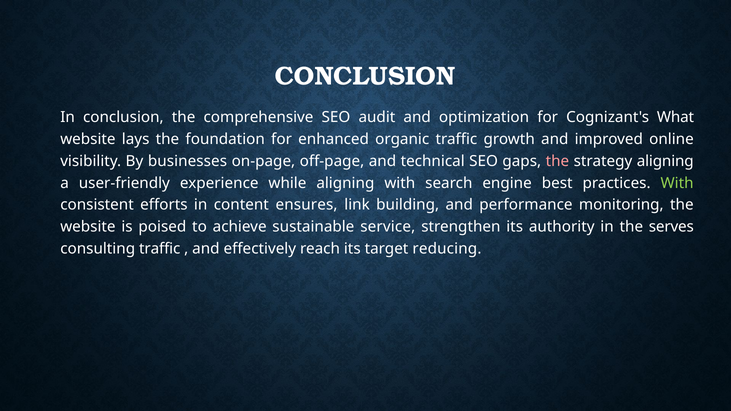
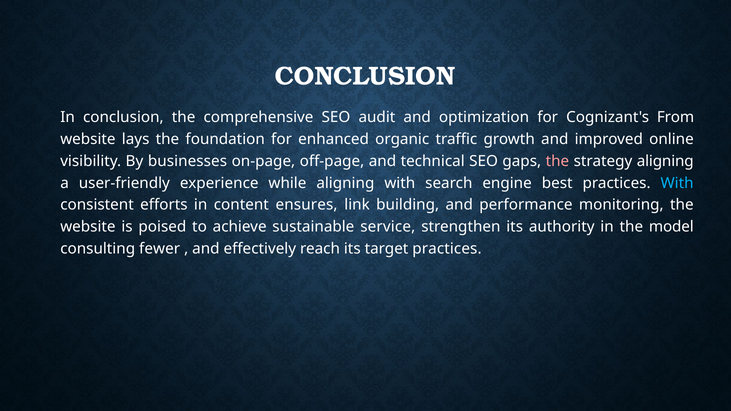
What: What -> From
With at (677, 183) colour: light green -> light blue
serves: serves -> model
consulting traffic: traffic -> fewer
target reducing: reducing -> practices
